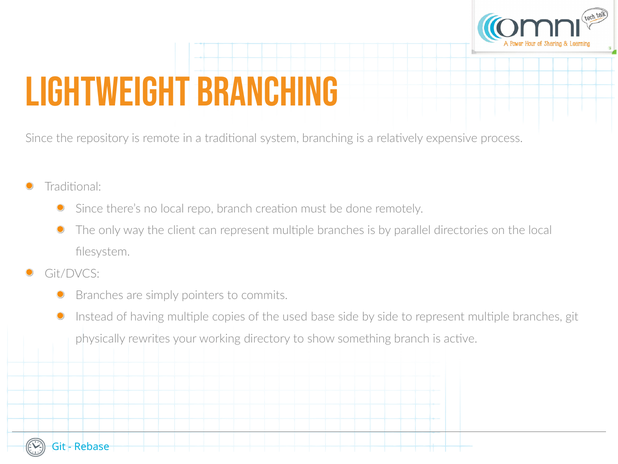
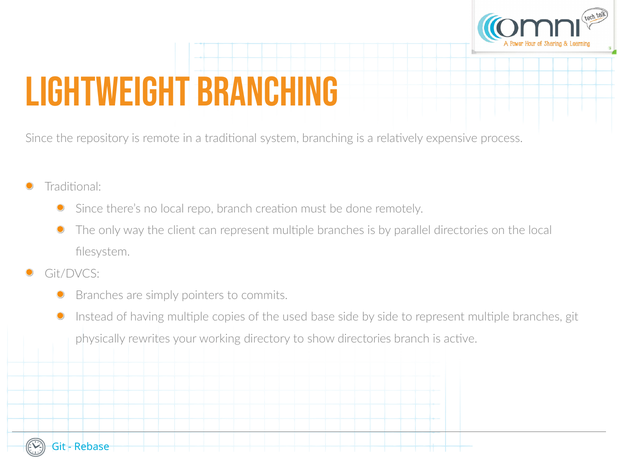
show something: something -> directories
